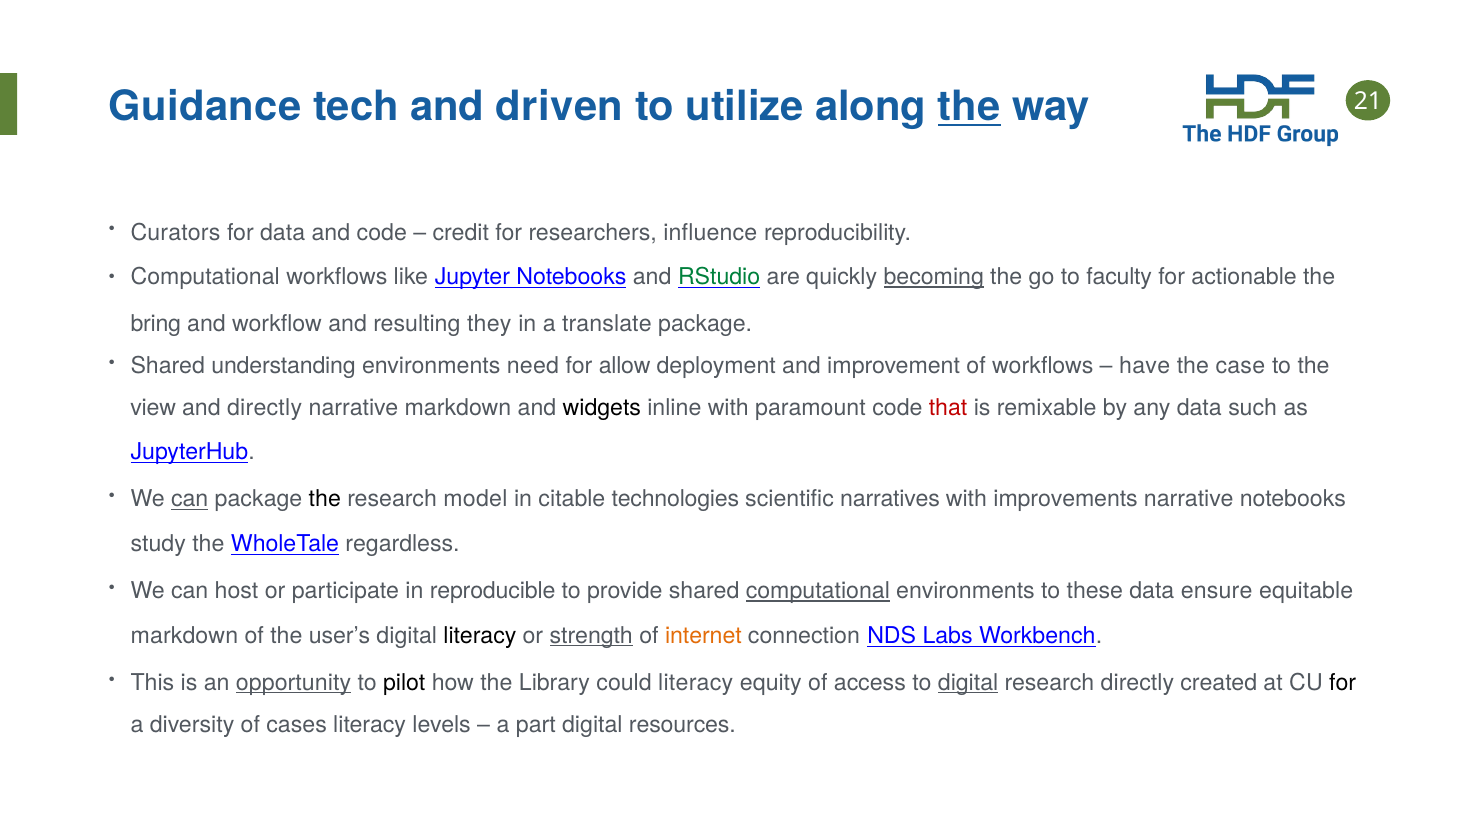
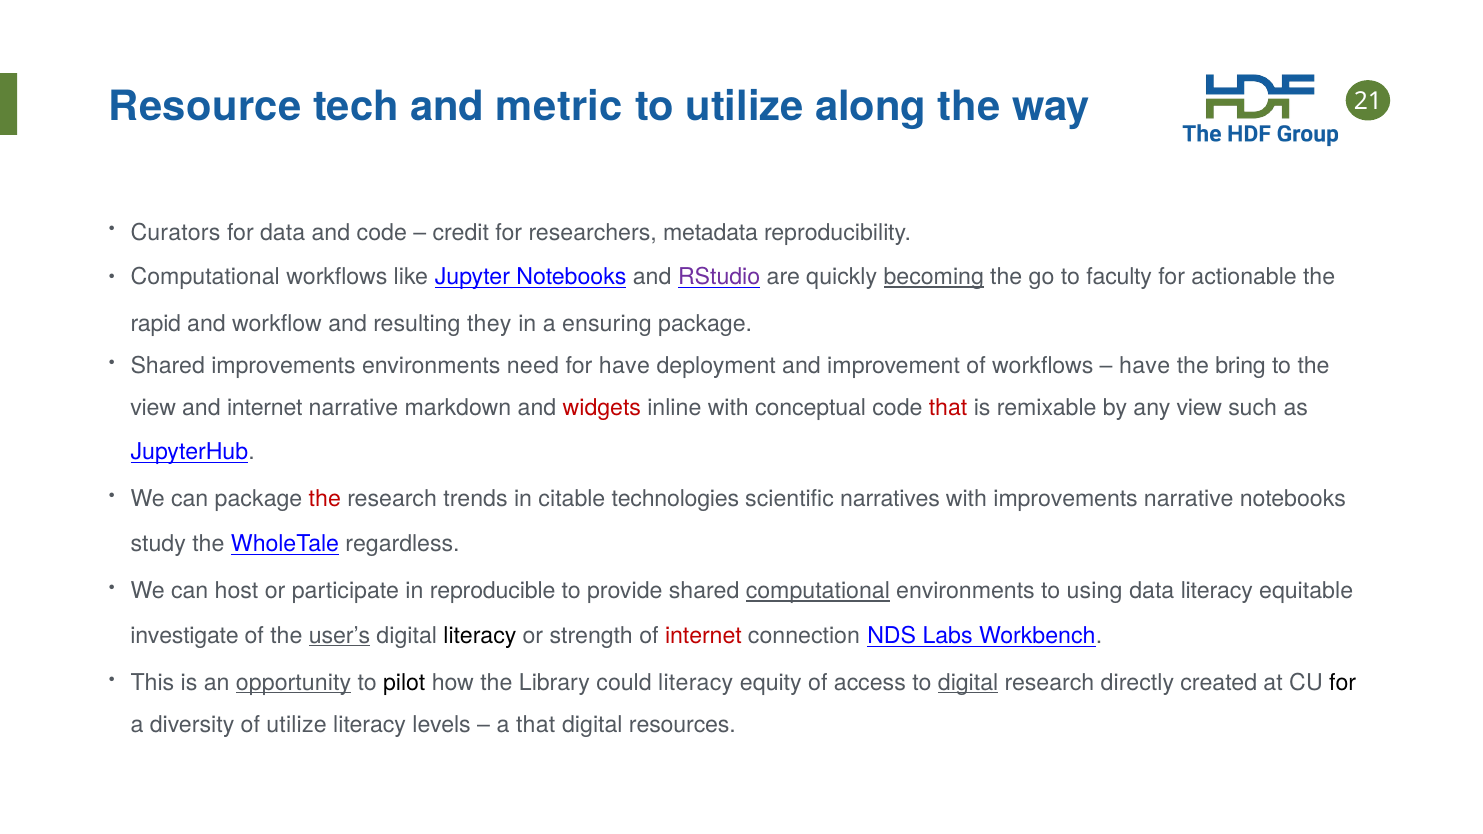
Guidance: Guidance -> Resource
driven: driven -> metric
the at (969, 107) underline: present -> none
influence: influence -> metadata
RStudio colour: green -> purple
bring: bring -> rapid
translate: translate -> ensuring
Shared understanding: understanding -> improvements
for allow: allow -> have
case: case -> bring
and directly: directly -> internet
widgets colour: black -> red
paramount: paramount -> conceptual
any data: data -> view
can at (190, 499) underline: present -> none
the at (325, 499) colour: black -> red
model: model -> trends
these: these -> using
data ensure: ensure -> literacy
markdown at (184, 636): markdown -> investigate
user’s underline: none -> present
strength underline: present -> none
internet at (703, 636) colour: orange -> red
of cases: cases -> utilize
a part: part -> that
